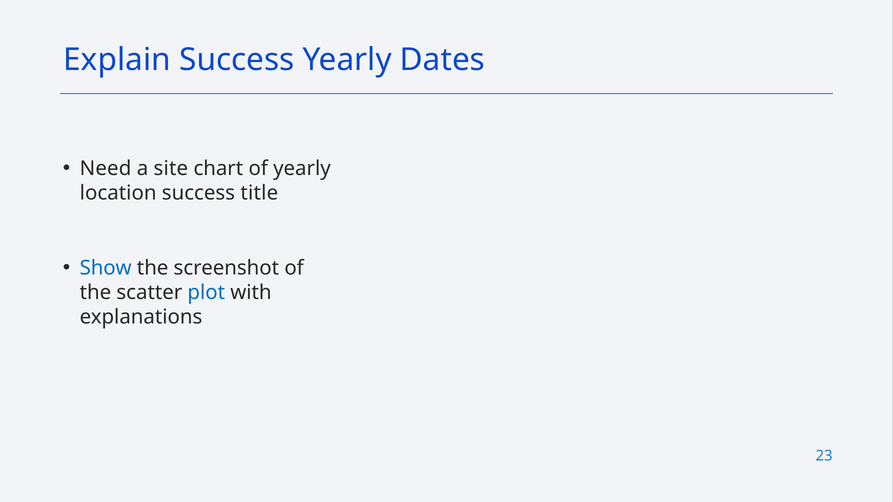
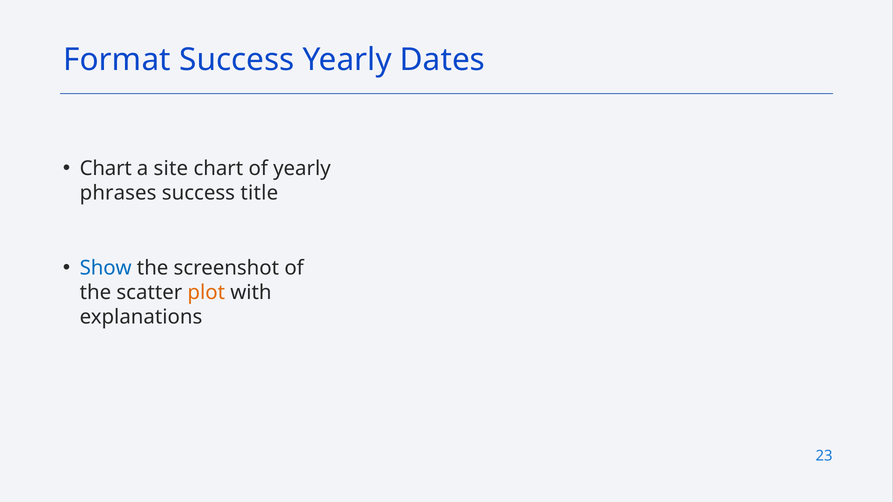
Explain: Explain -> Format
Need at (106, 169): Need -> Chart
location: location -> phrases
plot colour: blue -> orange
